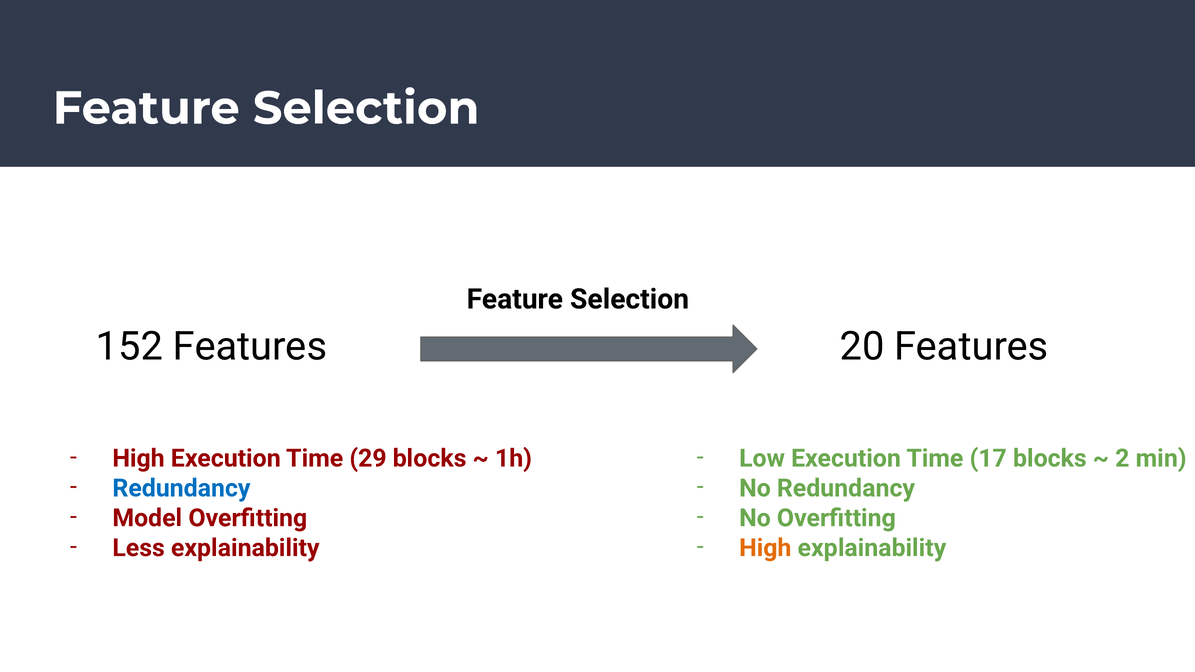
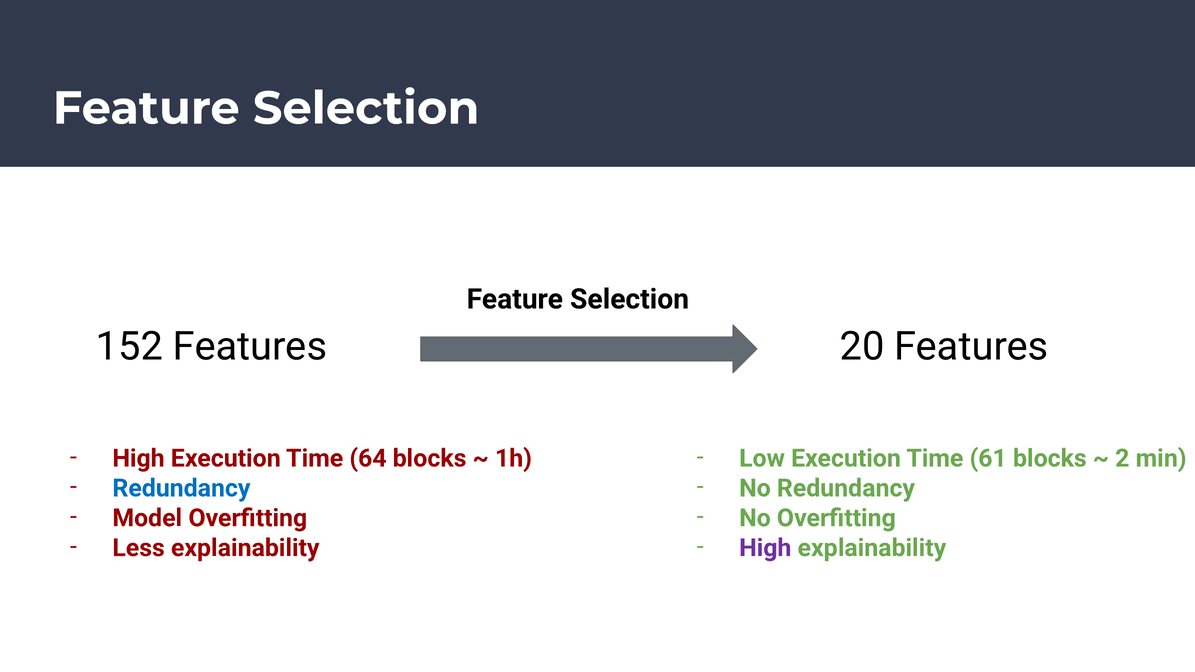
29: 29 -> 64
17: 17 -> 61
High at (765, 548) colour: orange -> purple
